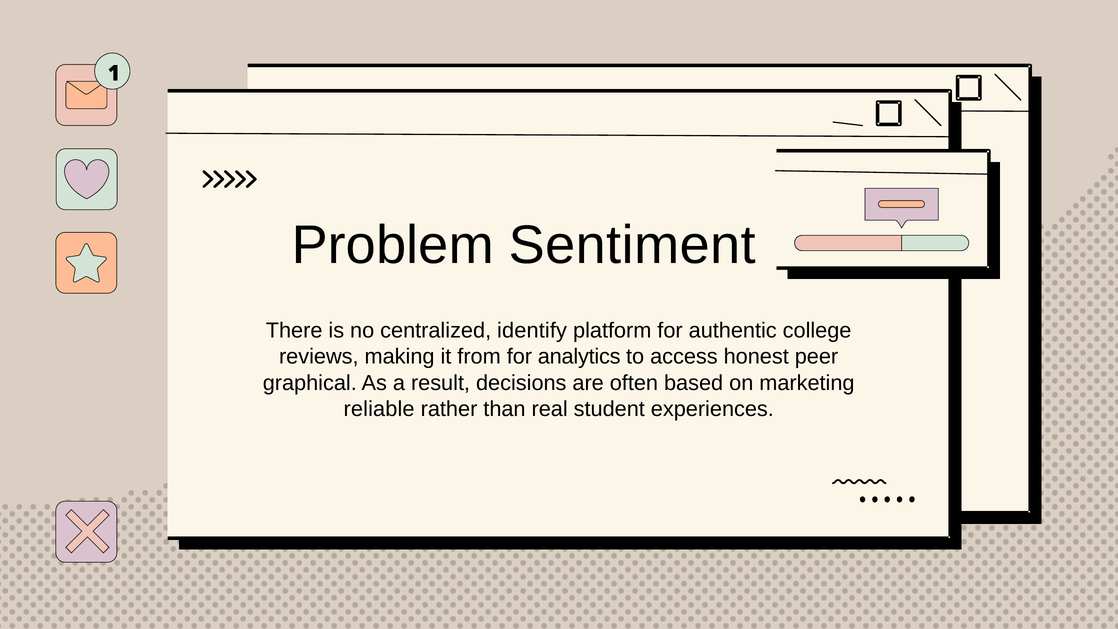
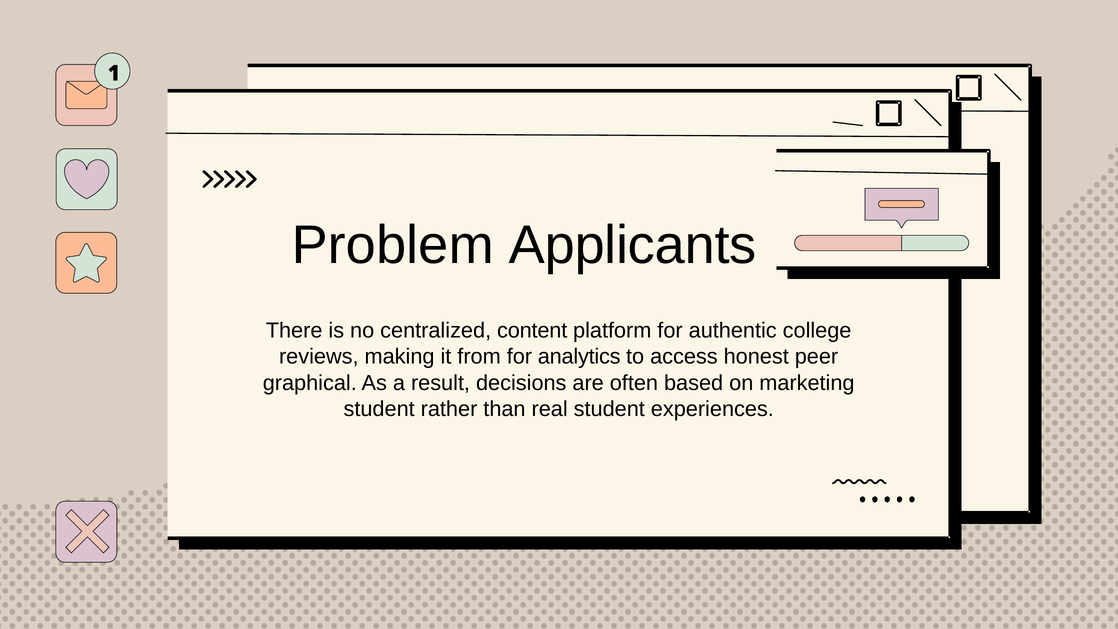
Sentiment: Sentiment -> Applicants
identify: identify -> content
reliable at (379, 409): reliable -> student
